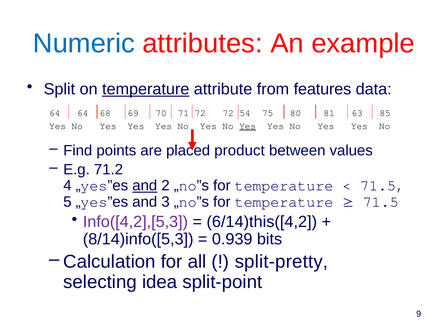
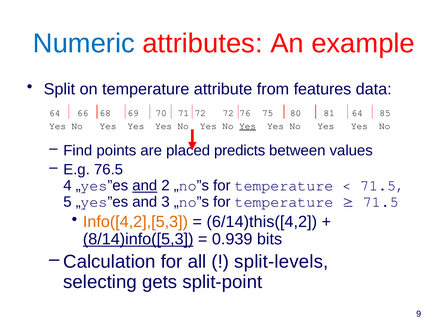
temperature at (146, 89) underline: present -> none
64 64: 64 -> 66
54: 54 -> 76
81 63: 63 -> 64
product: product -> predicts
71.2: 71.2 -> 76.5
Info([4,2],[5,3 colour: purple -> orange
8/14)info([5,3 underline: none -> present
split-pretty: split-pretty -> split-levels
idea: idea -> gets
